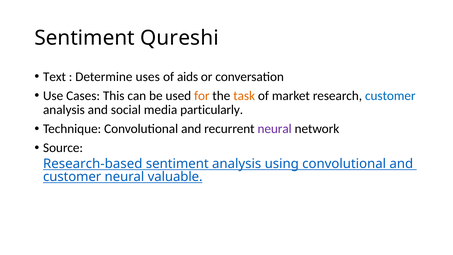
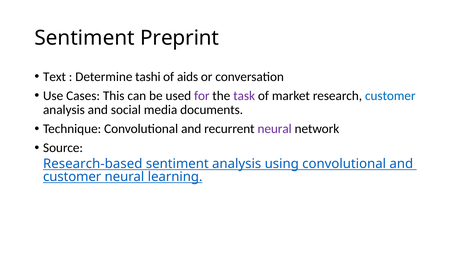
Qureshi: Qureshi -> Preprint
uses: uses -> tashi
for colour: orange -> purple
task colour: orange -> purple
particularly: particularly -> documents
valuable: valuable -> learning
